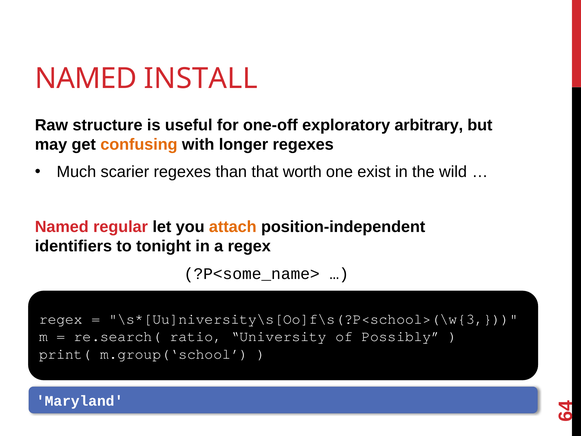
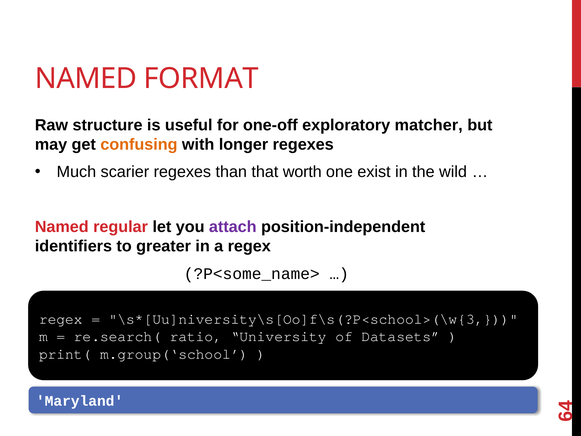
INSTALL: INSTALL -> FORMAT
arbitrary: arbitrary -> matcher
attach colour: orange -> purple
tonight: tonight -> greater
Possibly: Possibly -> Datasets
